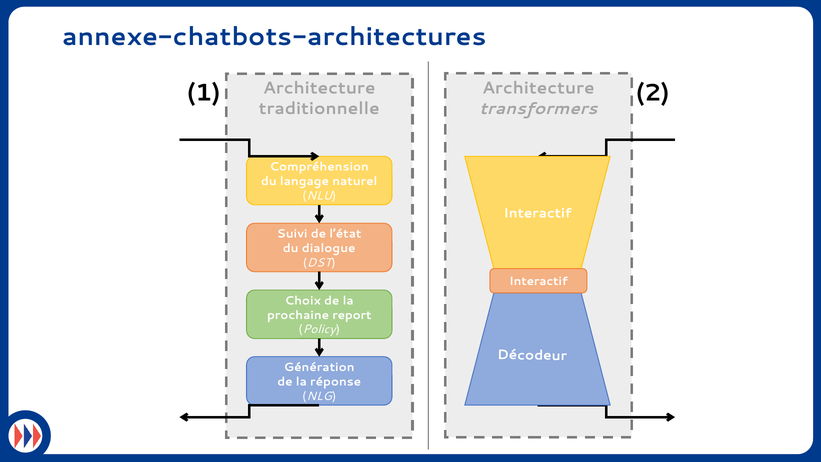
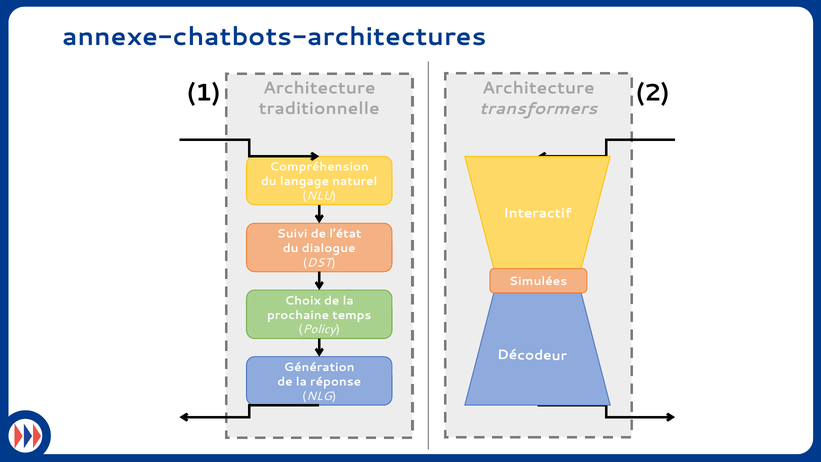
Interactif at (538, 281): Interactif -> Simulées
report: report -> temps
